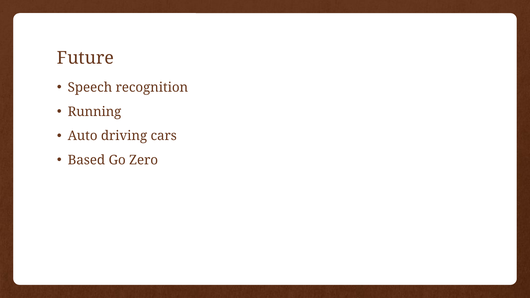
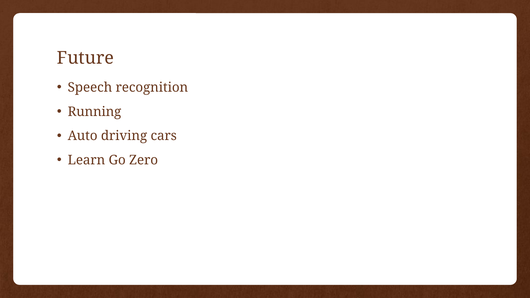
Based: Based -> Learn
